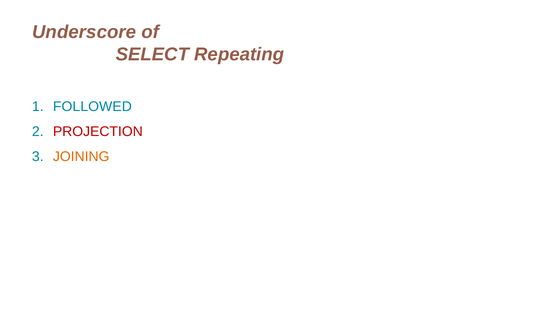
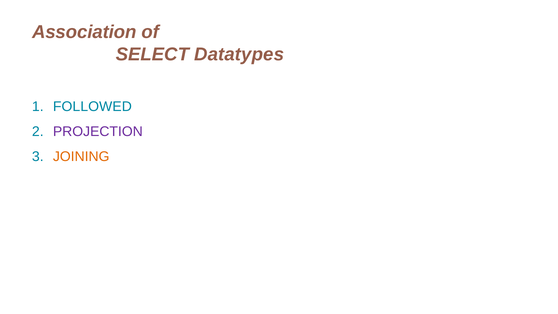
Underscore: Underscore -> Association
Repeating: Repeating -> Datatypes
PROJECTION colour: red -> purple
